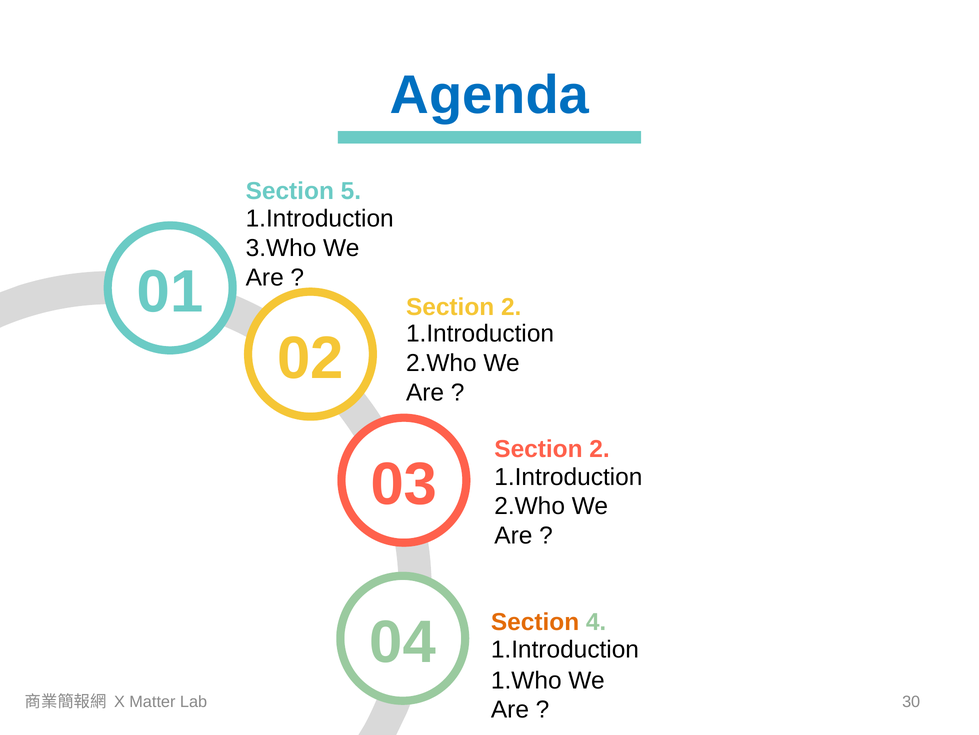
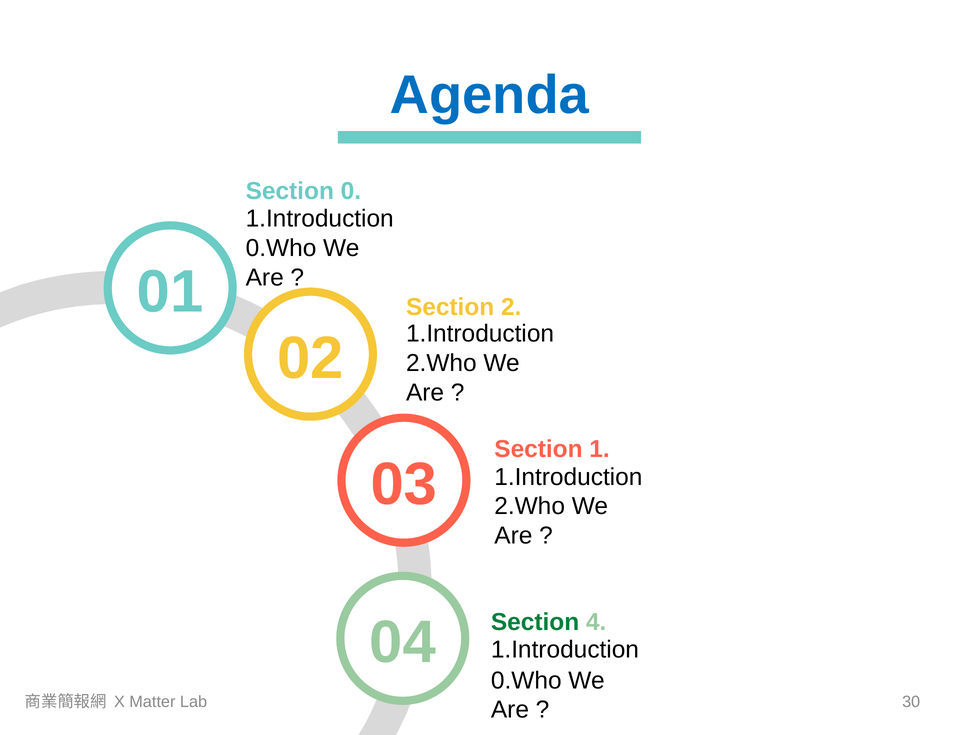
5: 5 -> 0
3.Who at (281, 248): 3.Who -> 0.Who
2 at (600, 449): 2 -> 1
Section at (535, 621) colour: orange -> green
1.Who at (526, 680): 1.Who -> 0.Who
